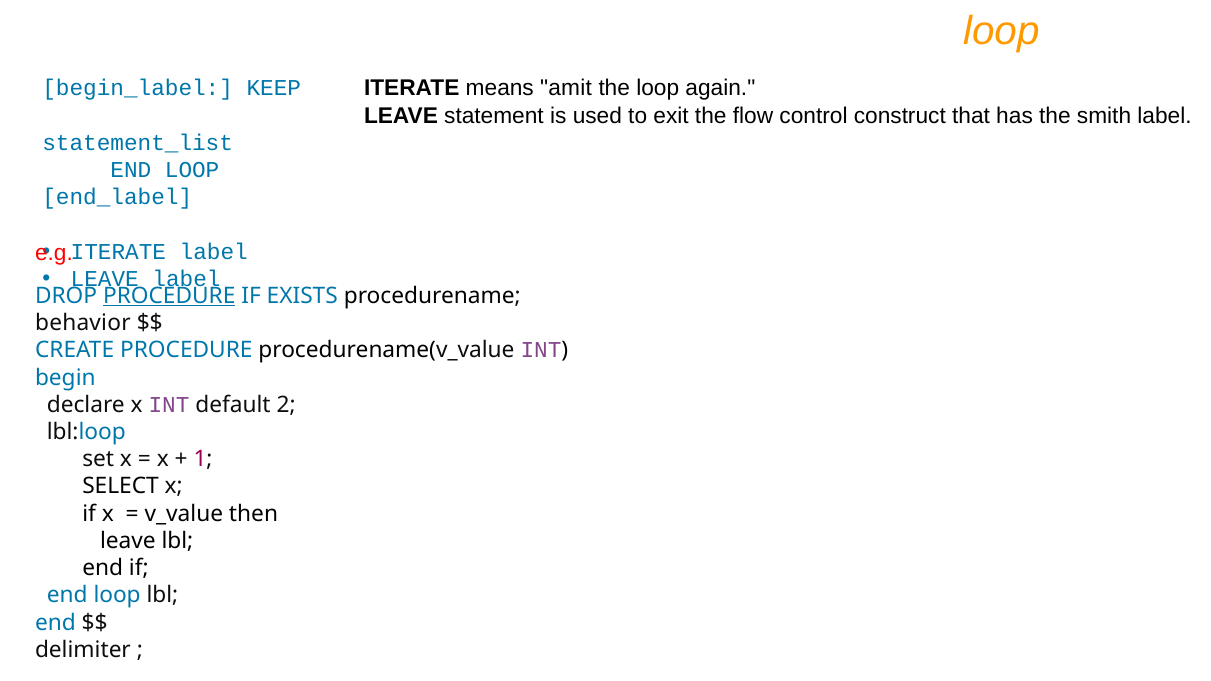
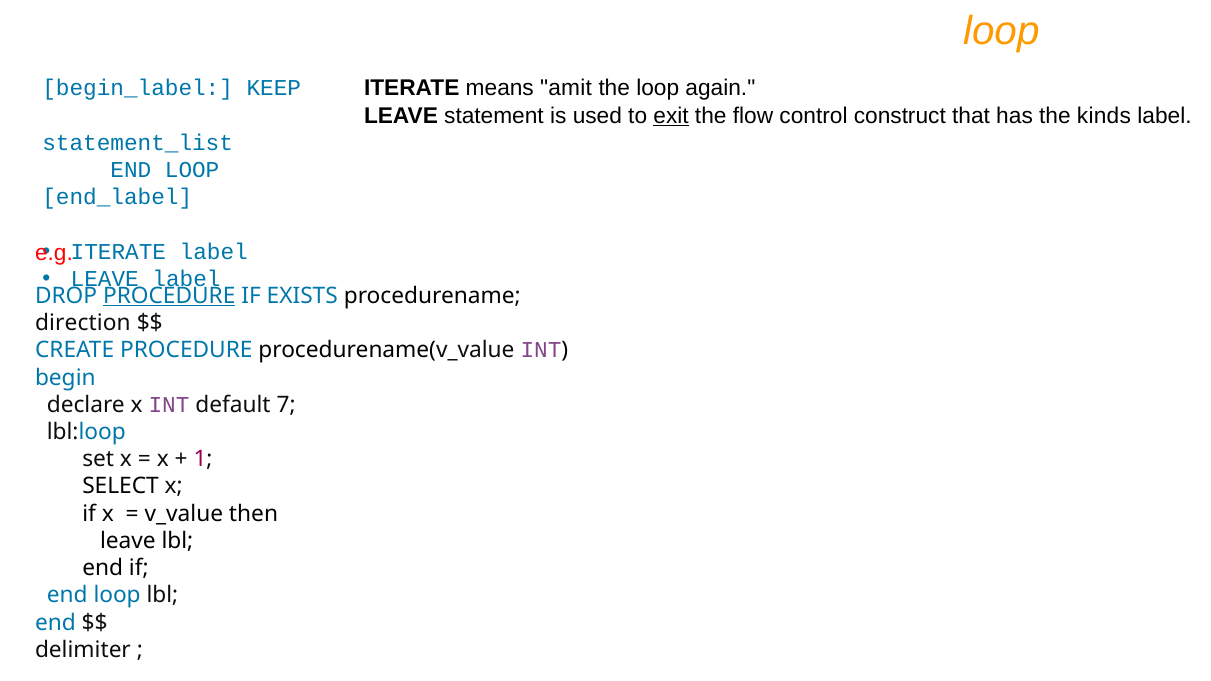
exit underline: none -> present
smith: smith -> kinds
behavior: behavior -> direction
2: 2 -> 7
